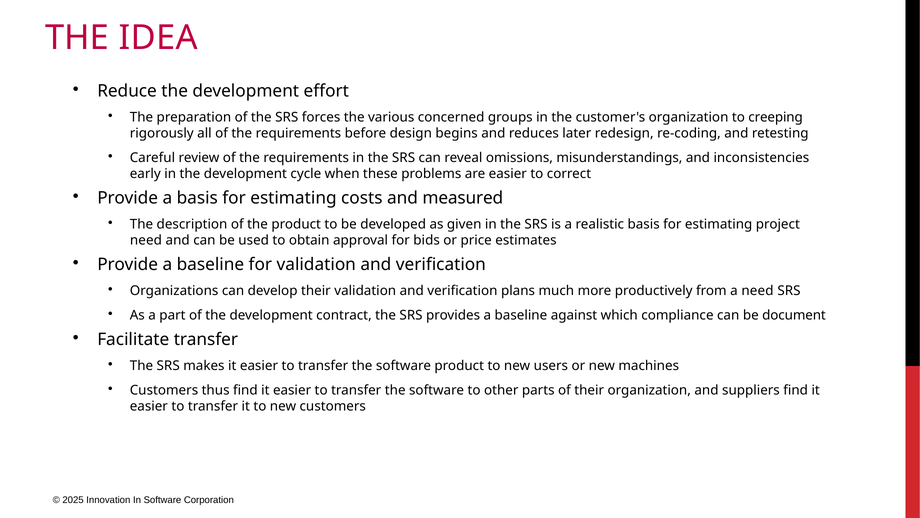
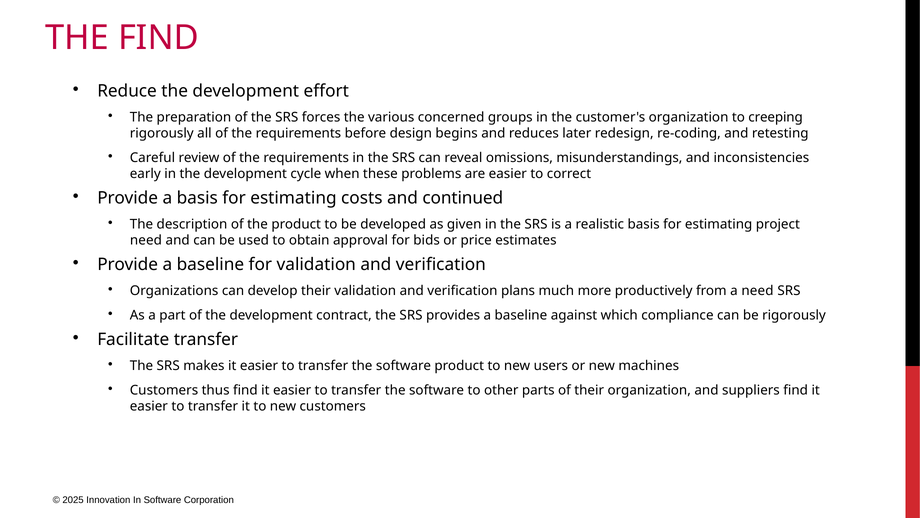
THE IDEA: IDEA -> FIND
measured: measured -> continued
be document: document -> rigorously
